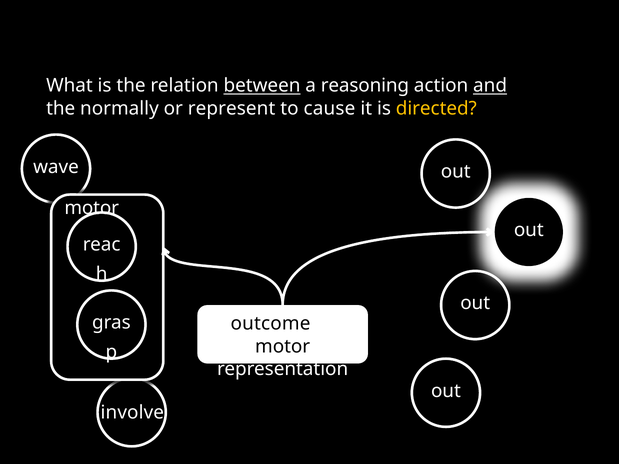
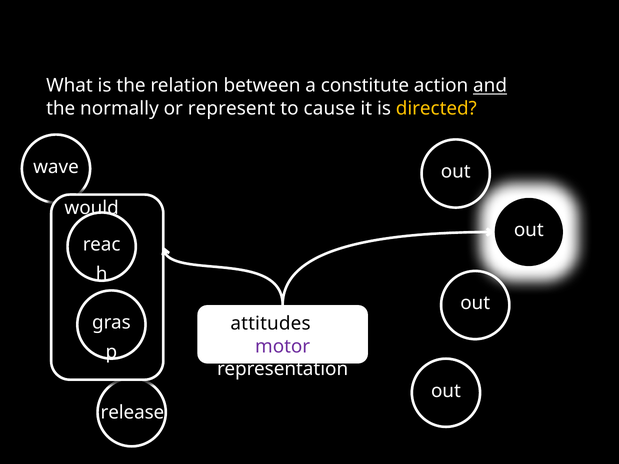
between underline: present -> none
reasoning: reasoning -> constitute
motor at (92, 208): motor -> would
outcome: outcome -> attitudes
motor at (283, 347) colour: black -> purple
involve: involve -> release
